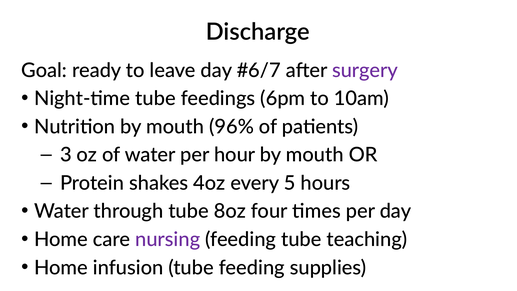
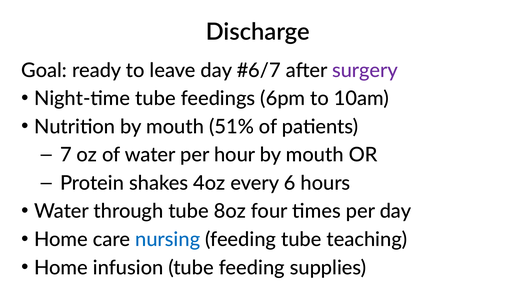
96%: 96% -> 51%
3: 3 -> 7
5: 5 -> 6
nursing colour: purple -> blue
